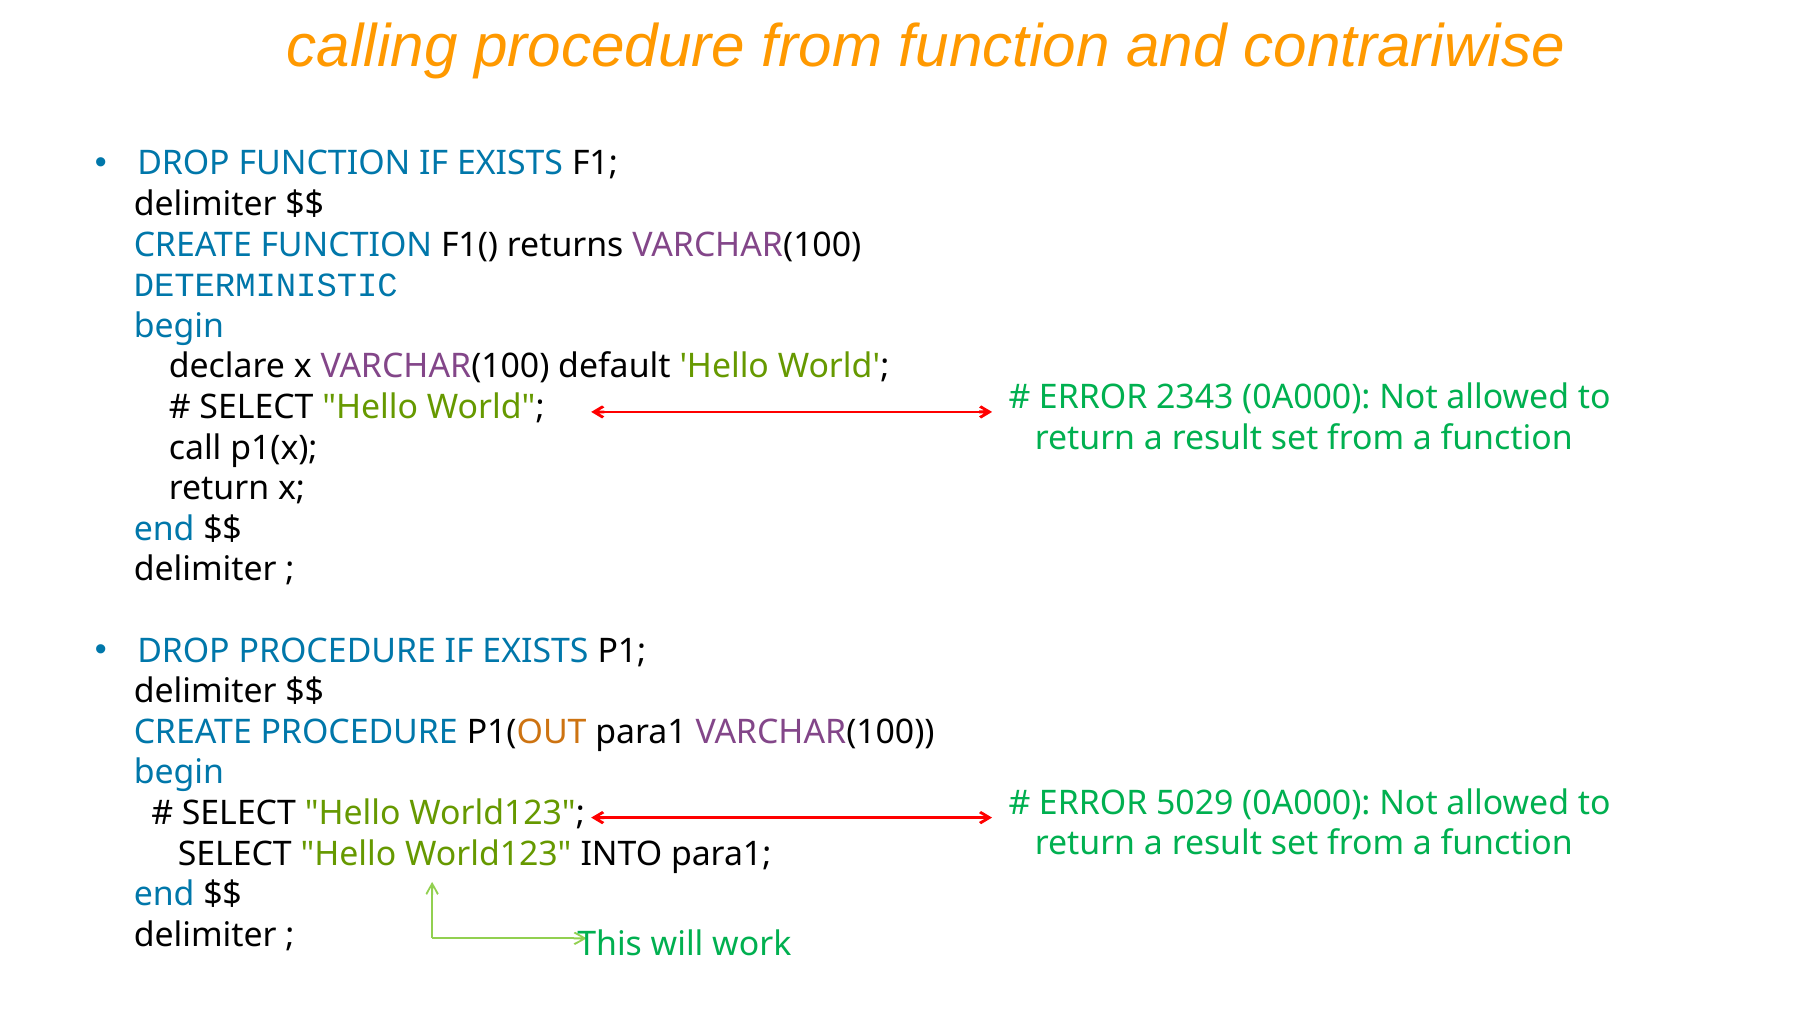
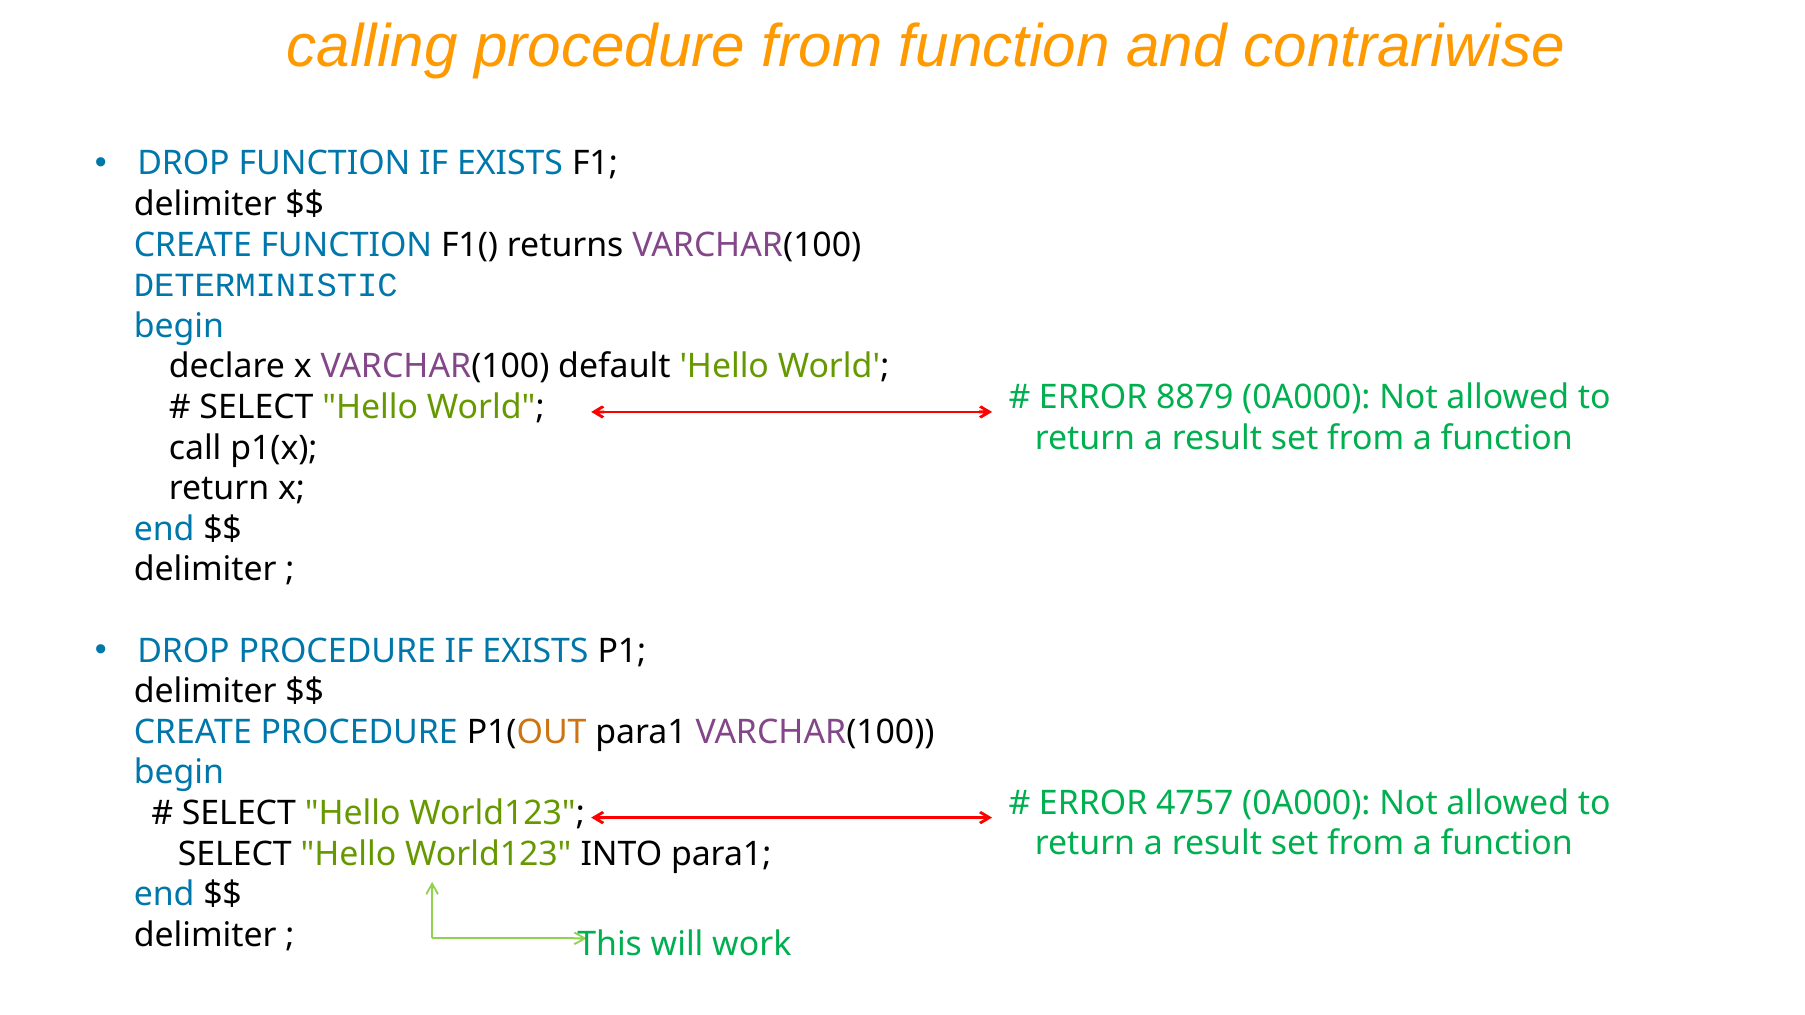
2343: 2343 -> 8879
5029: 5029 -> 4757
